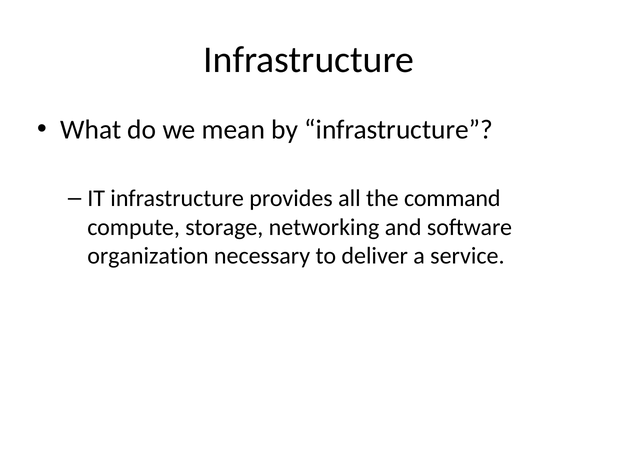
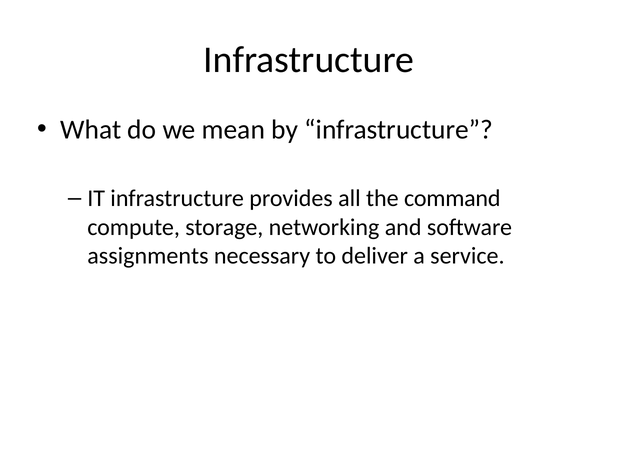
organization: organization -> assignments
